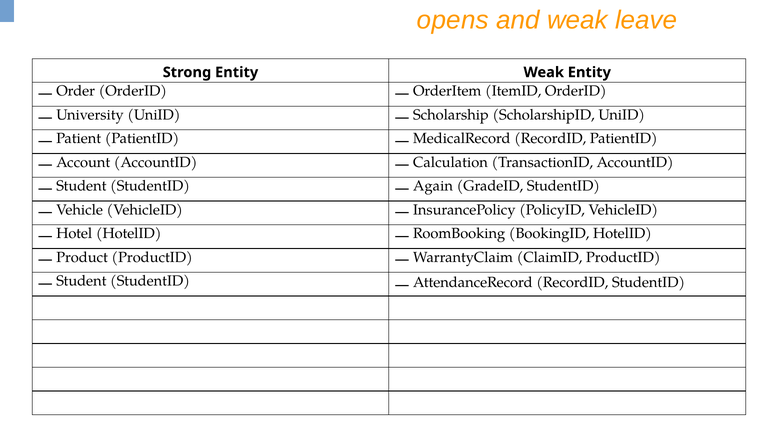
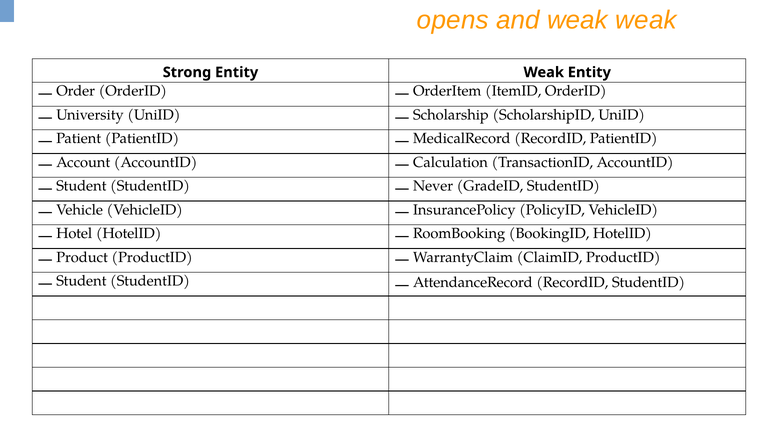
weak leave: leave -> weak
Again: Again -> Never
